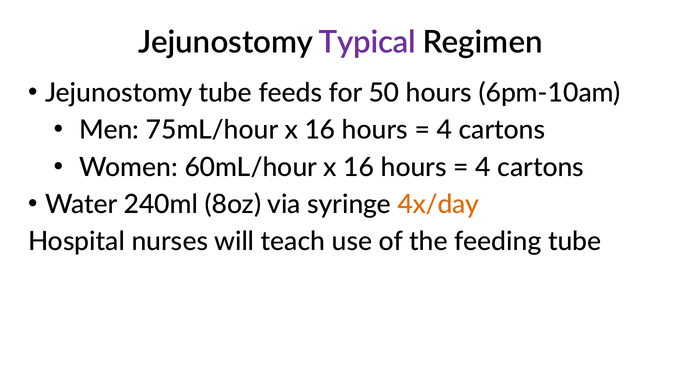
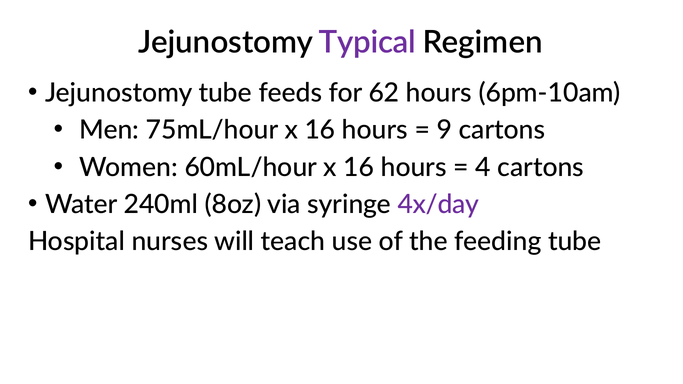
50: 50 -> 62
4 at (444, 130): 4 -> 9
4x/day colour: orange -> purple
